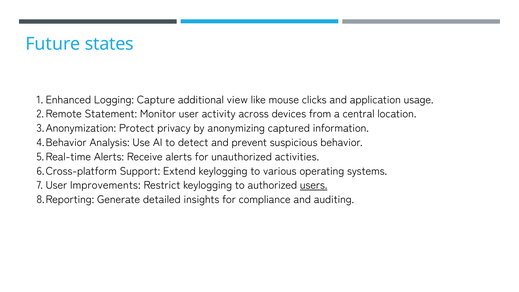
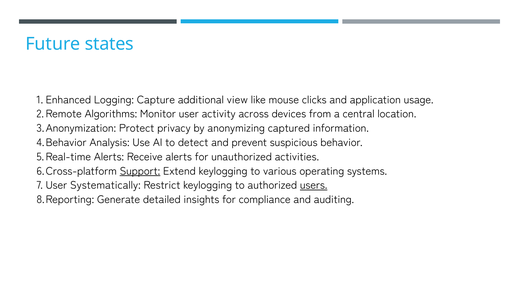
Statement: Statement -> Algorithms
Support underline: none -> present
Improvements: Improvements -> Systematically
